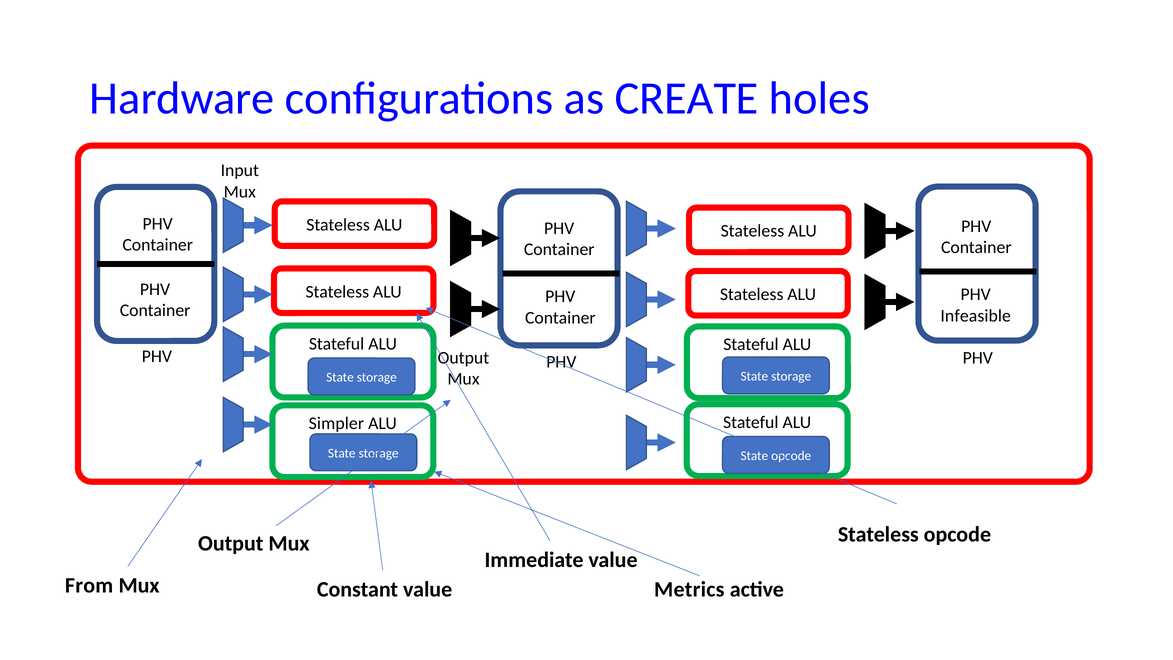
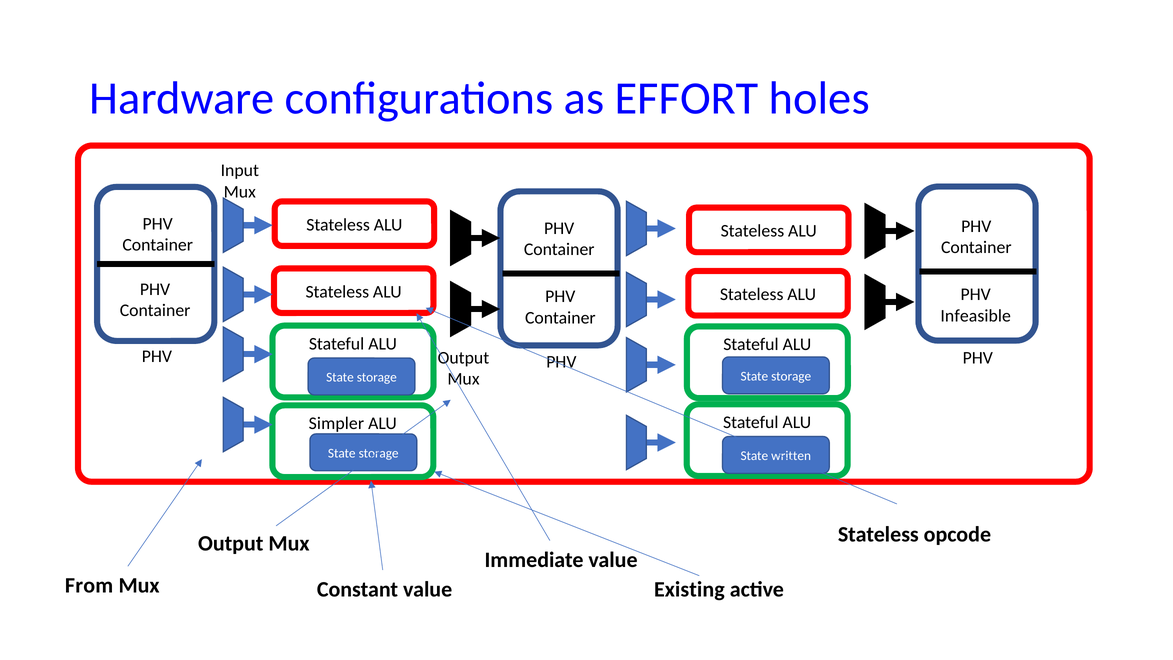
CREATE: CREATE -> EFFORT
State opcode: opcode -> written
Metrics: Metrics -> Existing
